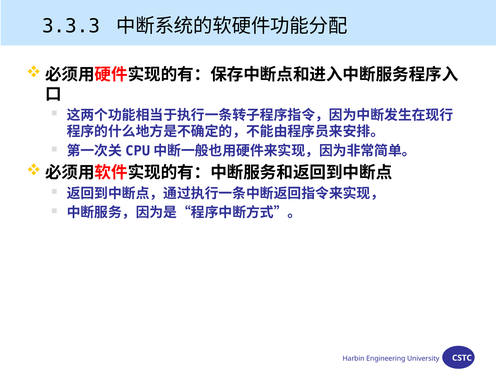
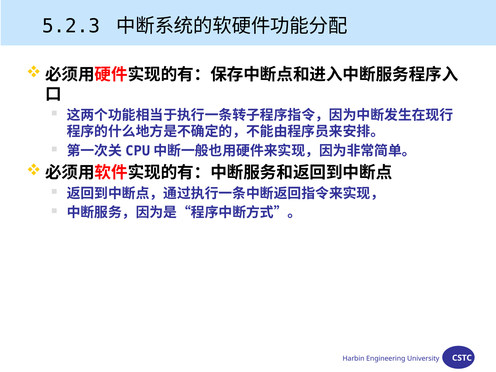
3.3.3: 3.3.3 -> 5.2.3
